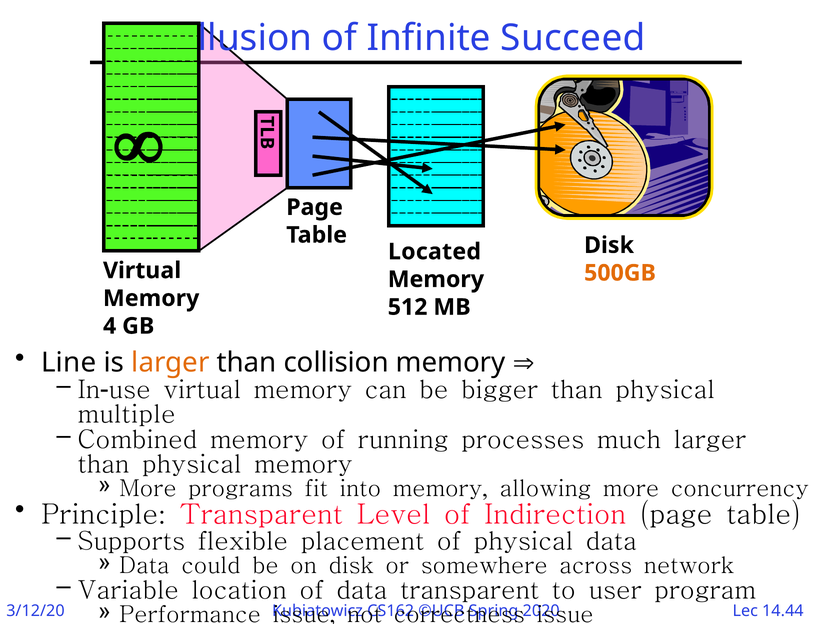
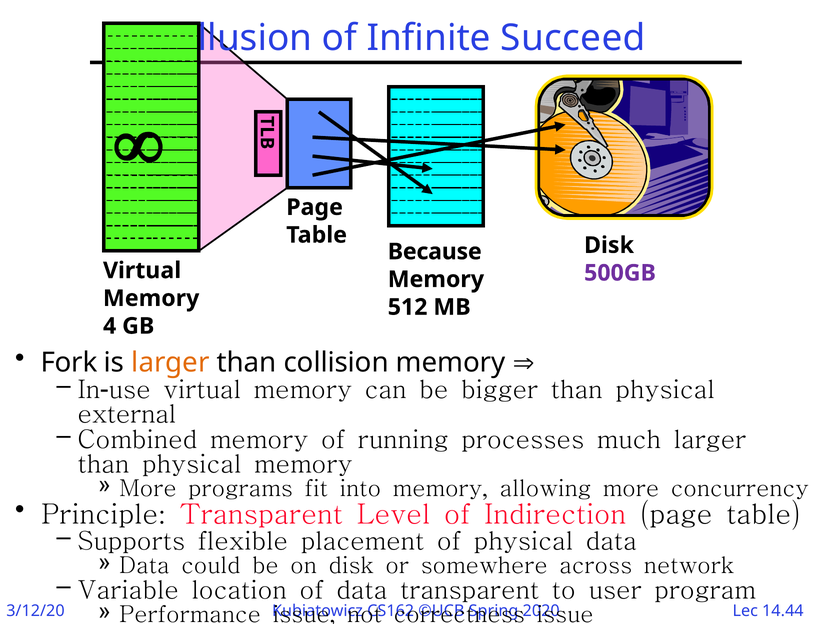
Located: Located -> Because
500GB colour: orange -> purple
Line: Line -> Fork
multiple: multiple -> external
